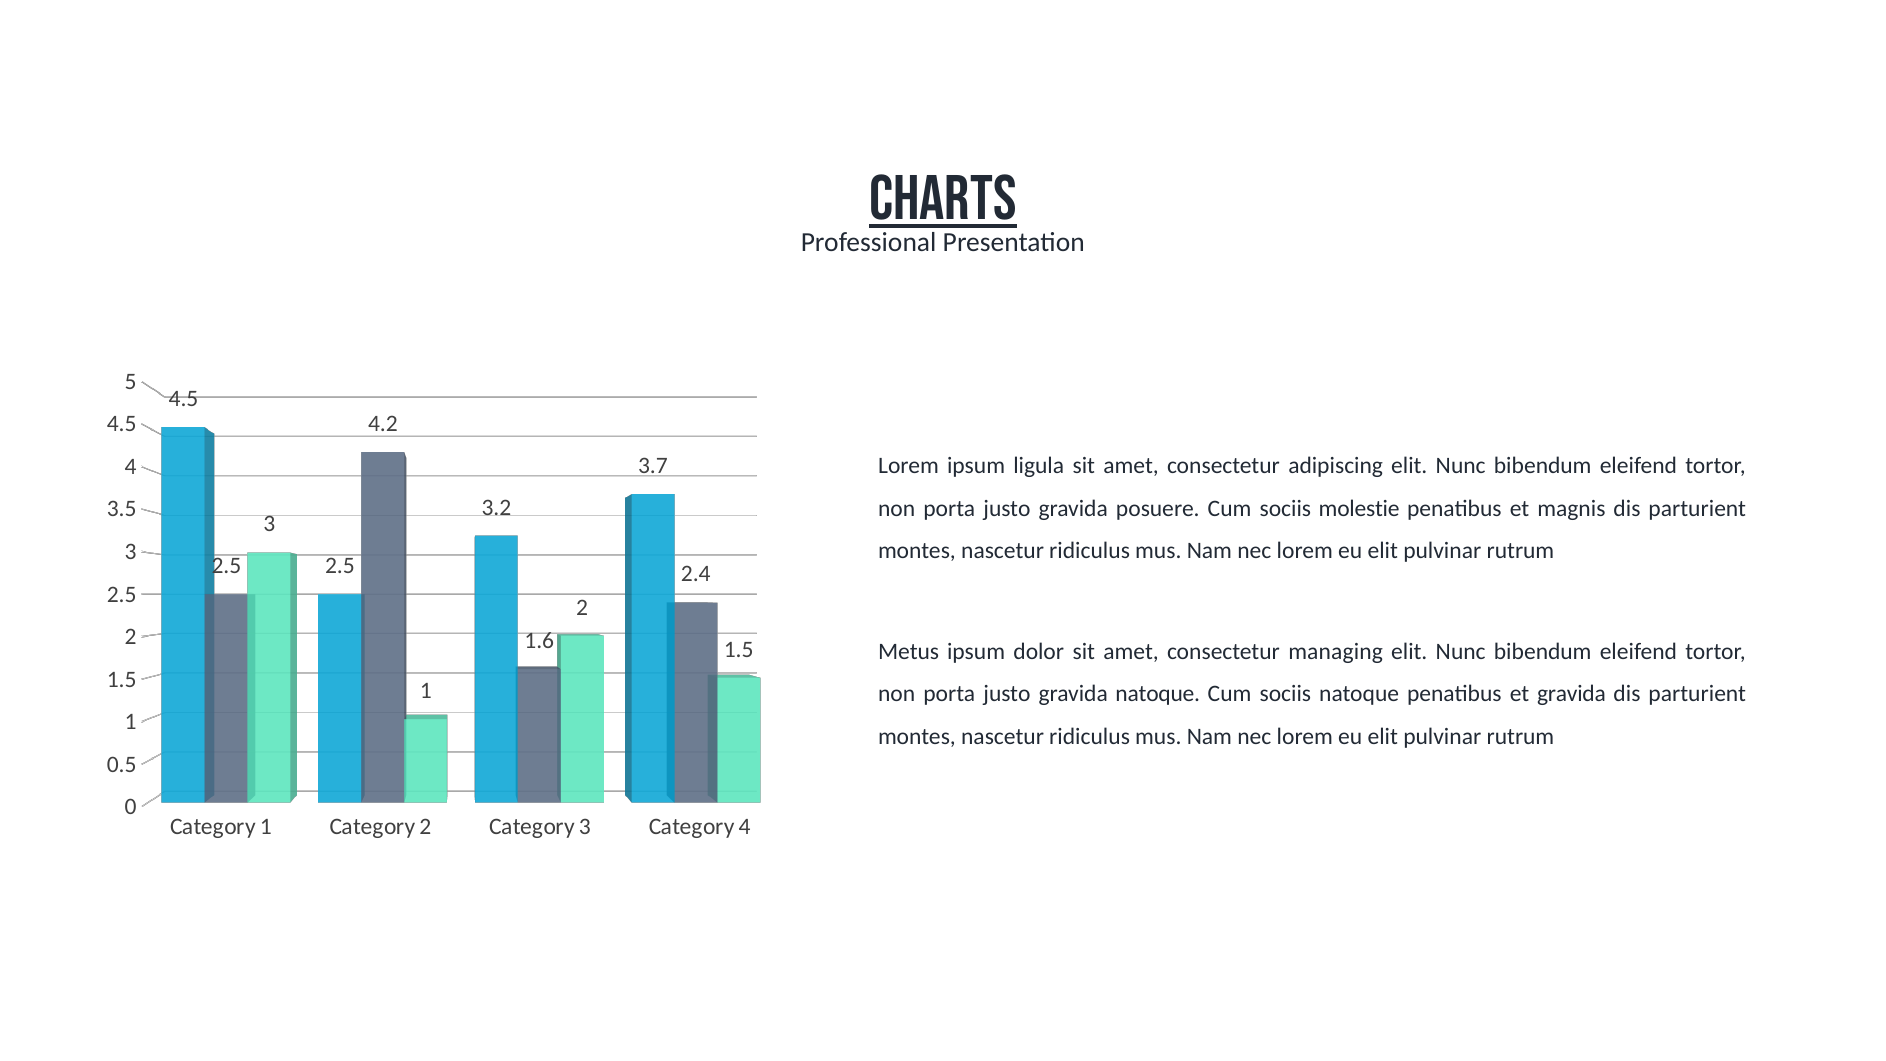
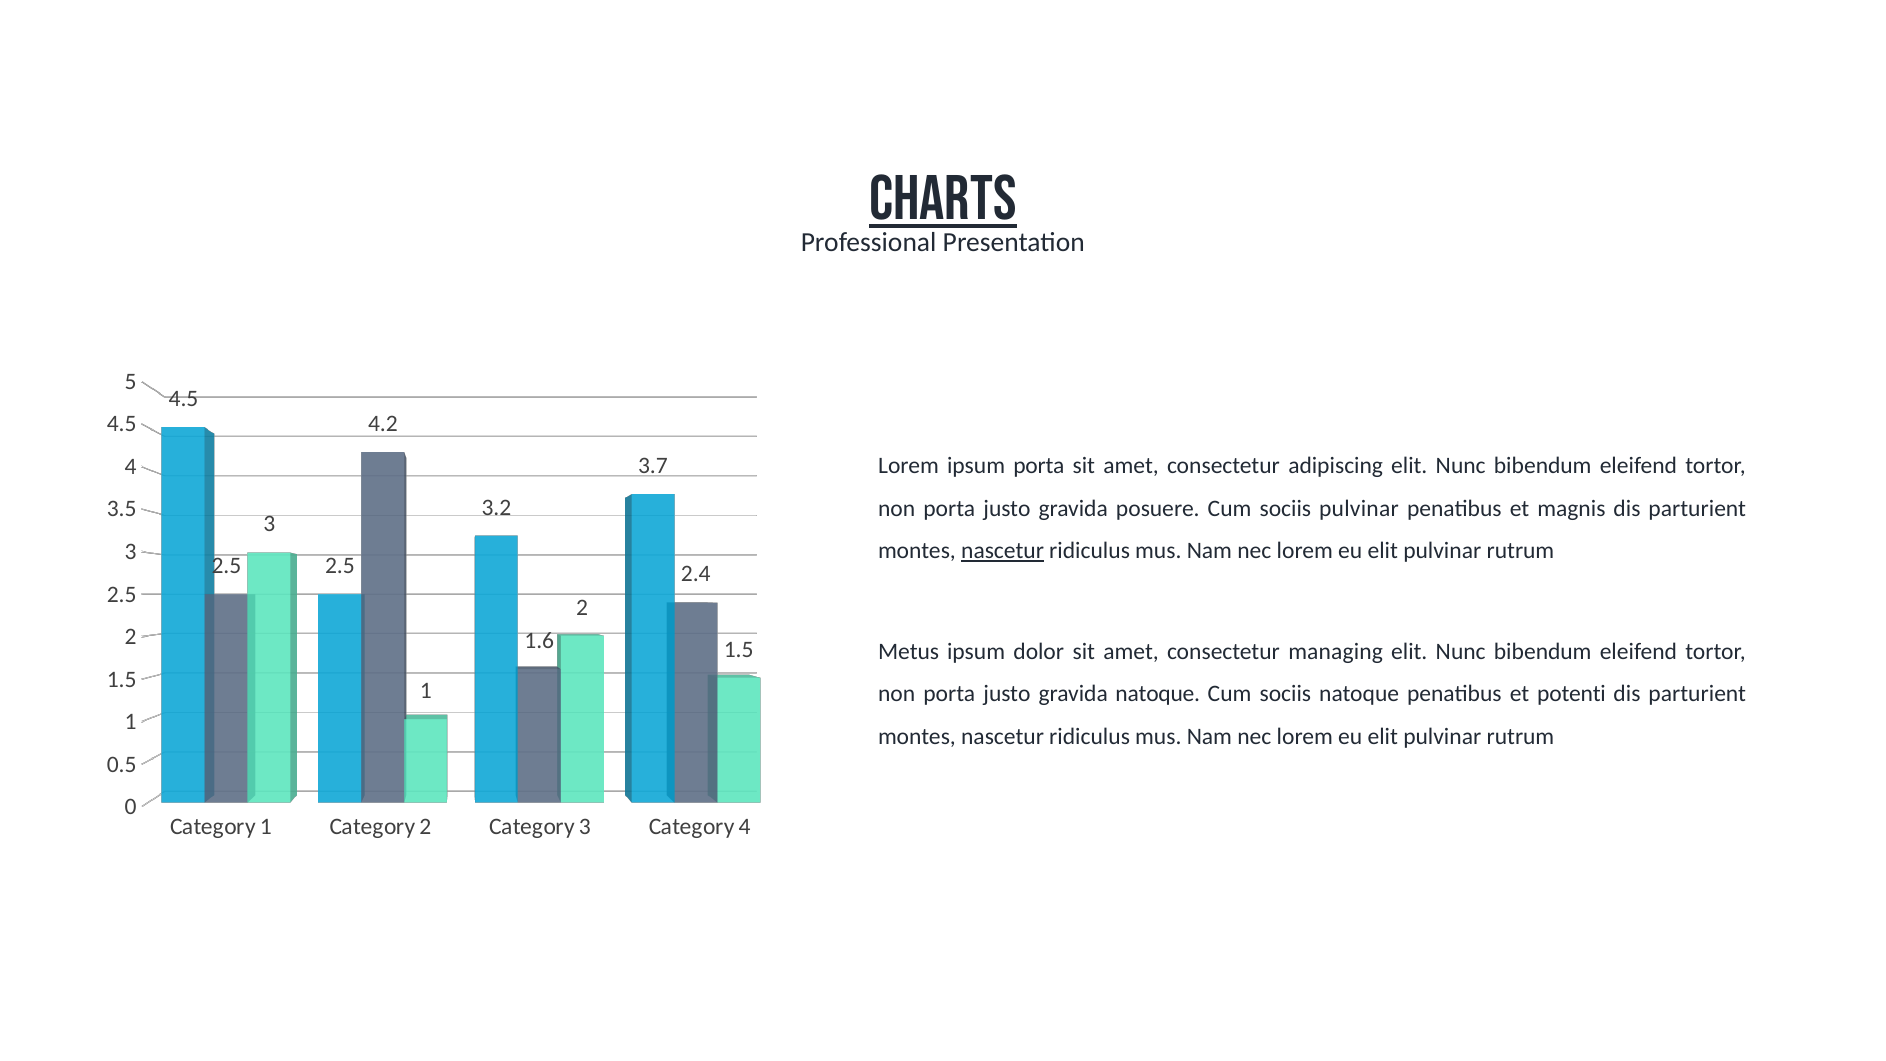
ipsum ligula: ligula -> porta
sociis molestie: molestie -> pulvinar
nascetur at (1003, 551) underline: none -> present
et gravida: gravida -> potenti
